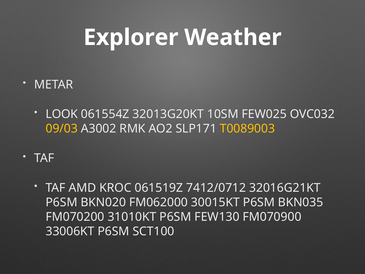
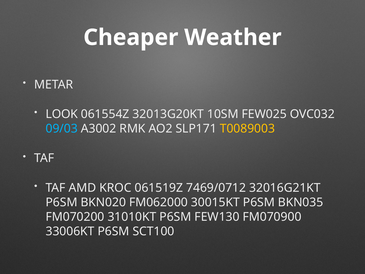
Explorer: Explorer -> Cheaper
09/03 colour: yellow -> light blue
7412/0712: 7412/0712 -> 7469/0712
